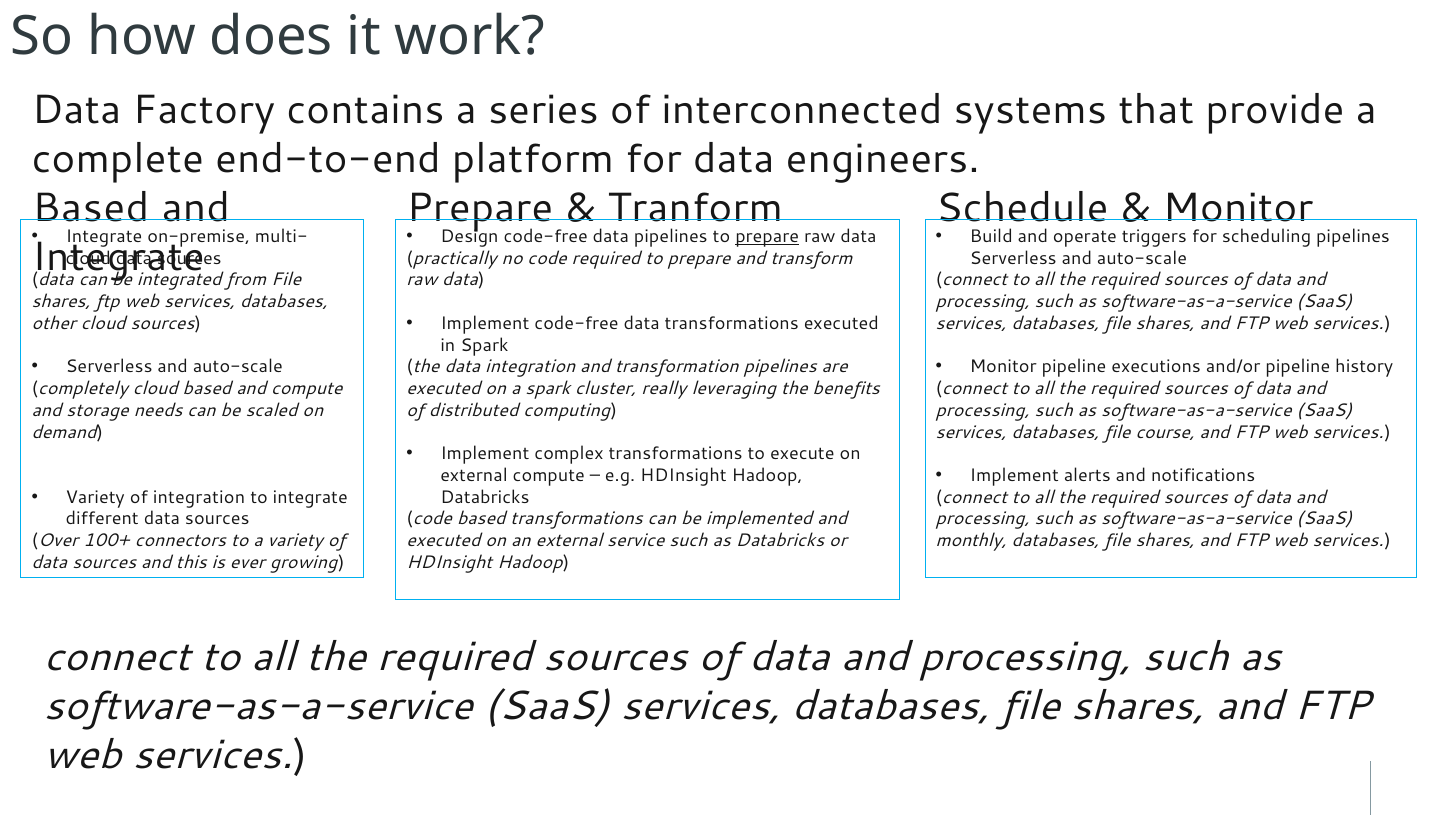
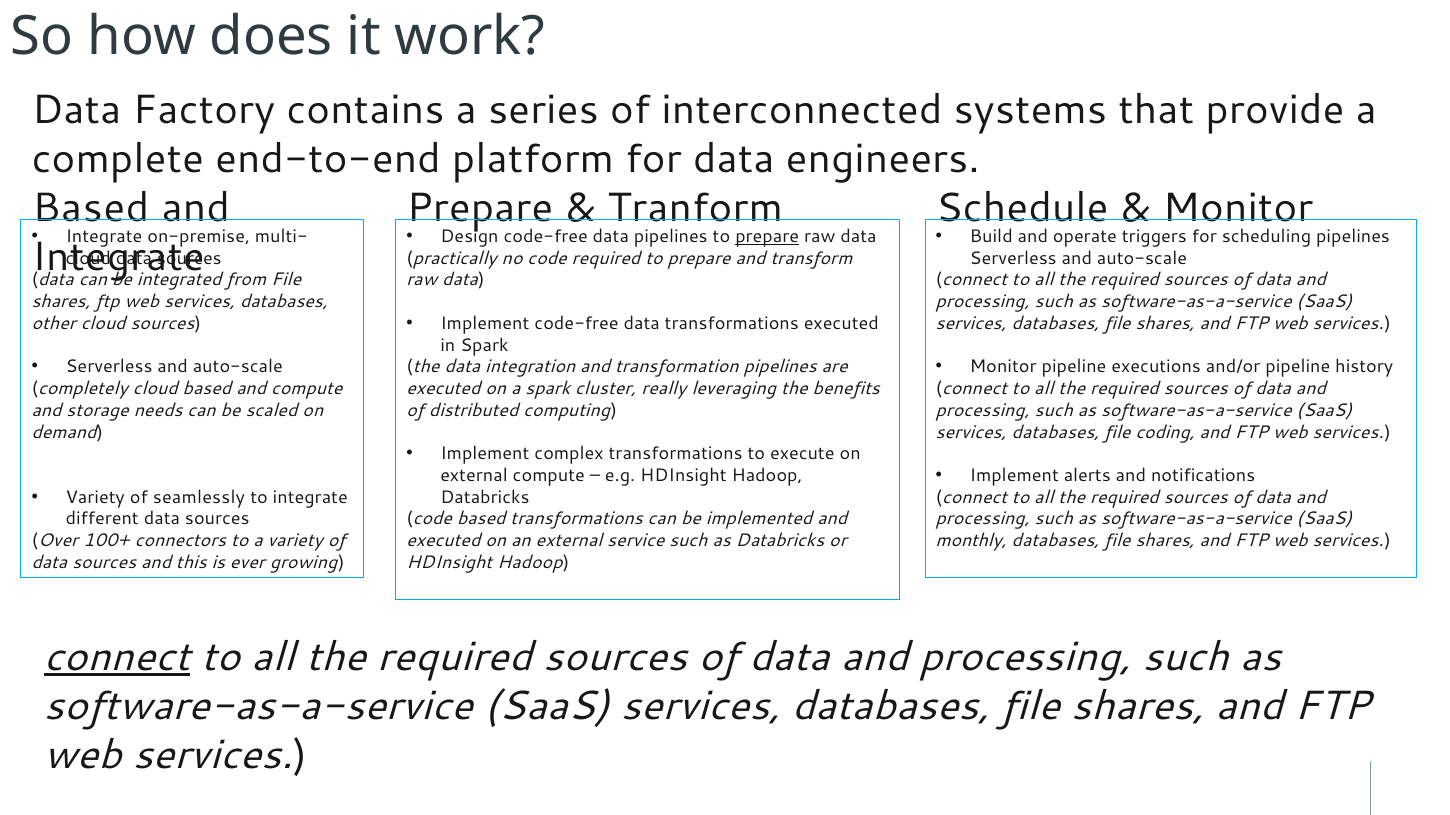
course: course -> coding
of integration: integration -> seamlessly
connect at (117, 657) underline: none -> present
